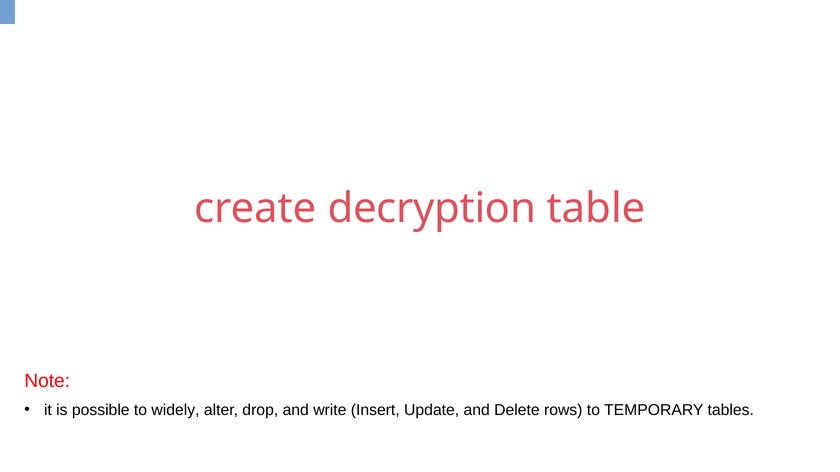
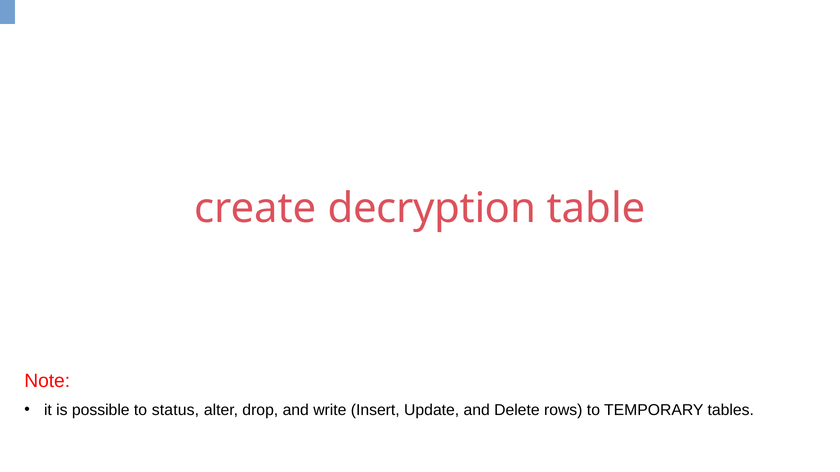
widely: widely -> status
